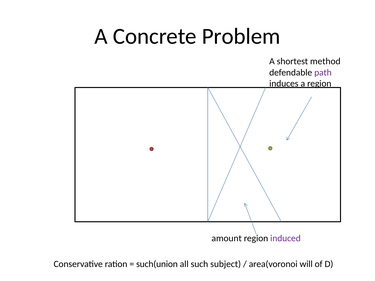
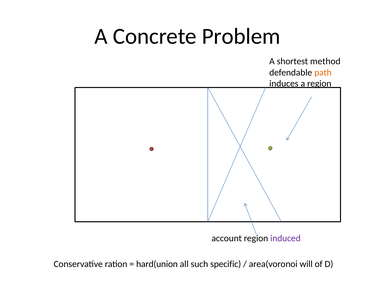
path colour: purple -> orange
amount: amount -> account
such(union: such(union -> hard(union
subject: subject -> specific
